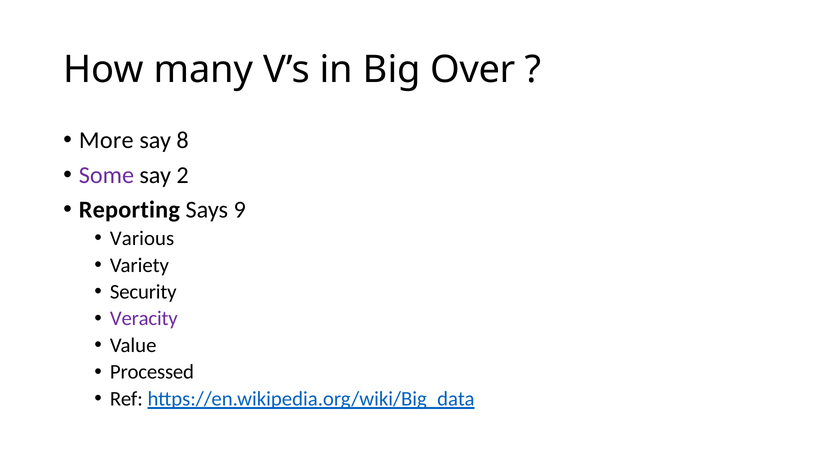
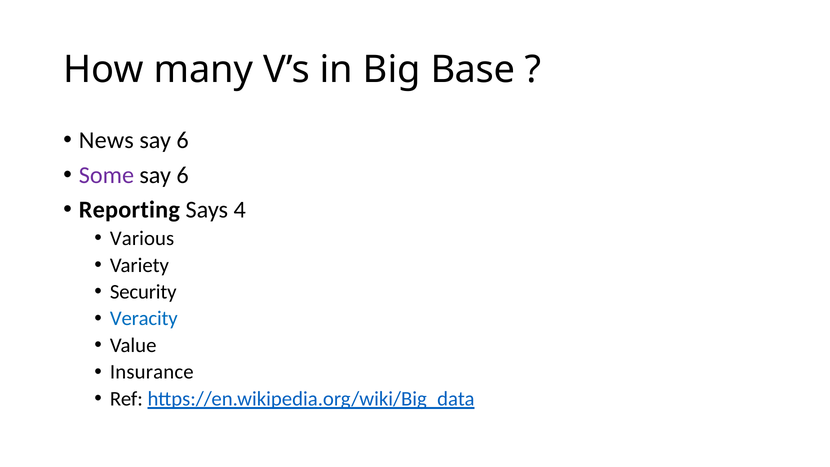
Over: Over -> Base
More: More -> News
8 at (183, 140): 8 -> 6
2 at (183, 175): 2 -> 6
9: 9 -> 4
Veracity colour: purple -> blue
Processed: Processed -> Insurance
